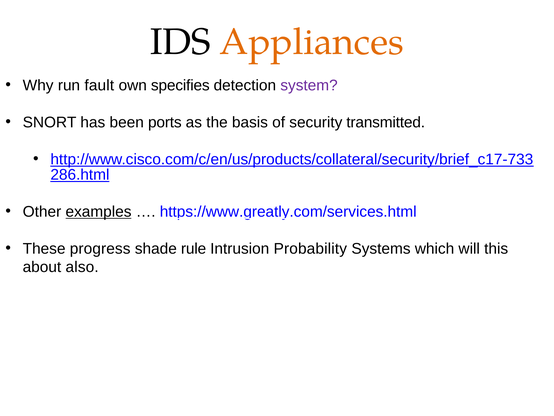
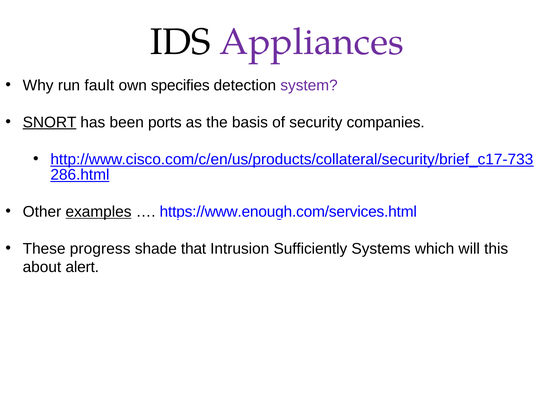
Appliances colour: orange -> purple
SNORT underline: none -> present
transmitted: transmitted -> companies
https://www.greatly.com/services.html: https://www.greatly.com/services.html -> https://www.enough.com/services.html
rule: rule -> that
Probability: Probability -> Sufficiently
also: also -> alert
